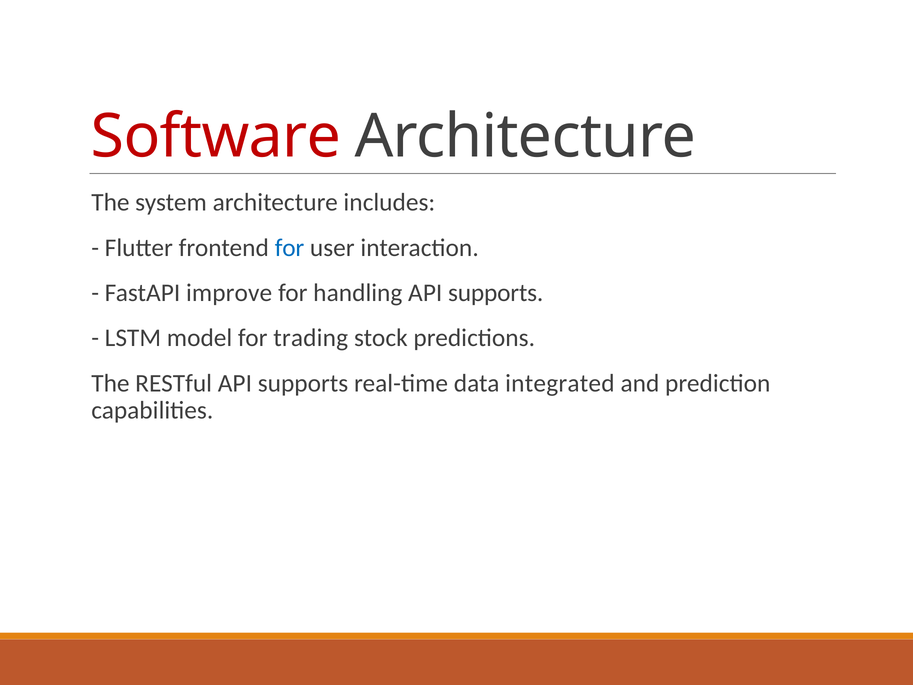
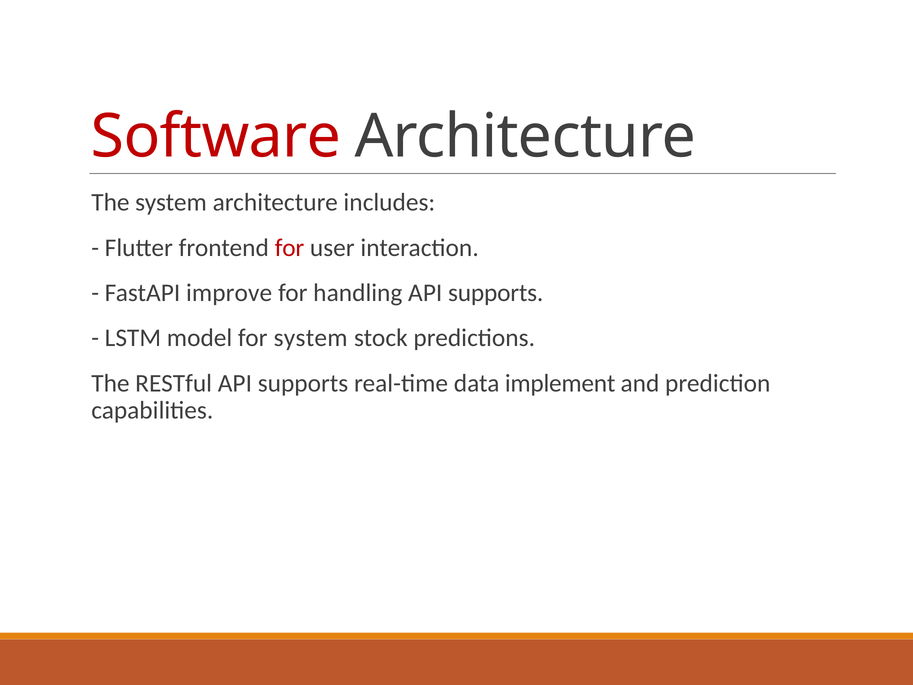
for at (290, 248) colour: blue -> red
for trading: trading -> system
integrated: integrated -> implement
